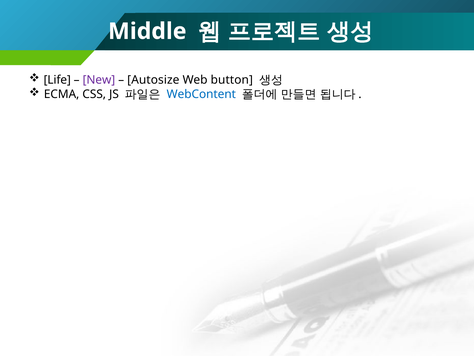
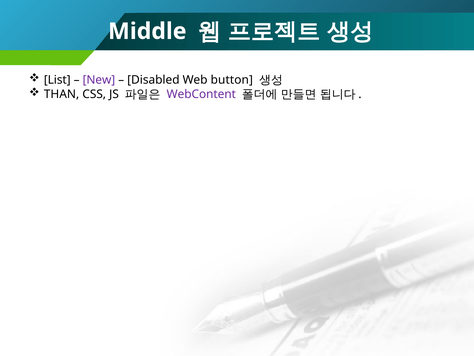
Life: Life -> List
Autosize: Autosize -> Disabled
ECMA: ECMA -> THAN
WebContent colour: blue -> purple
